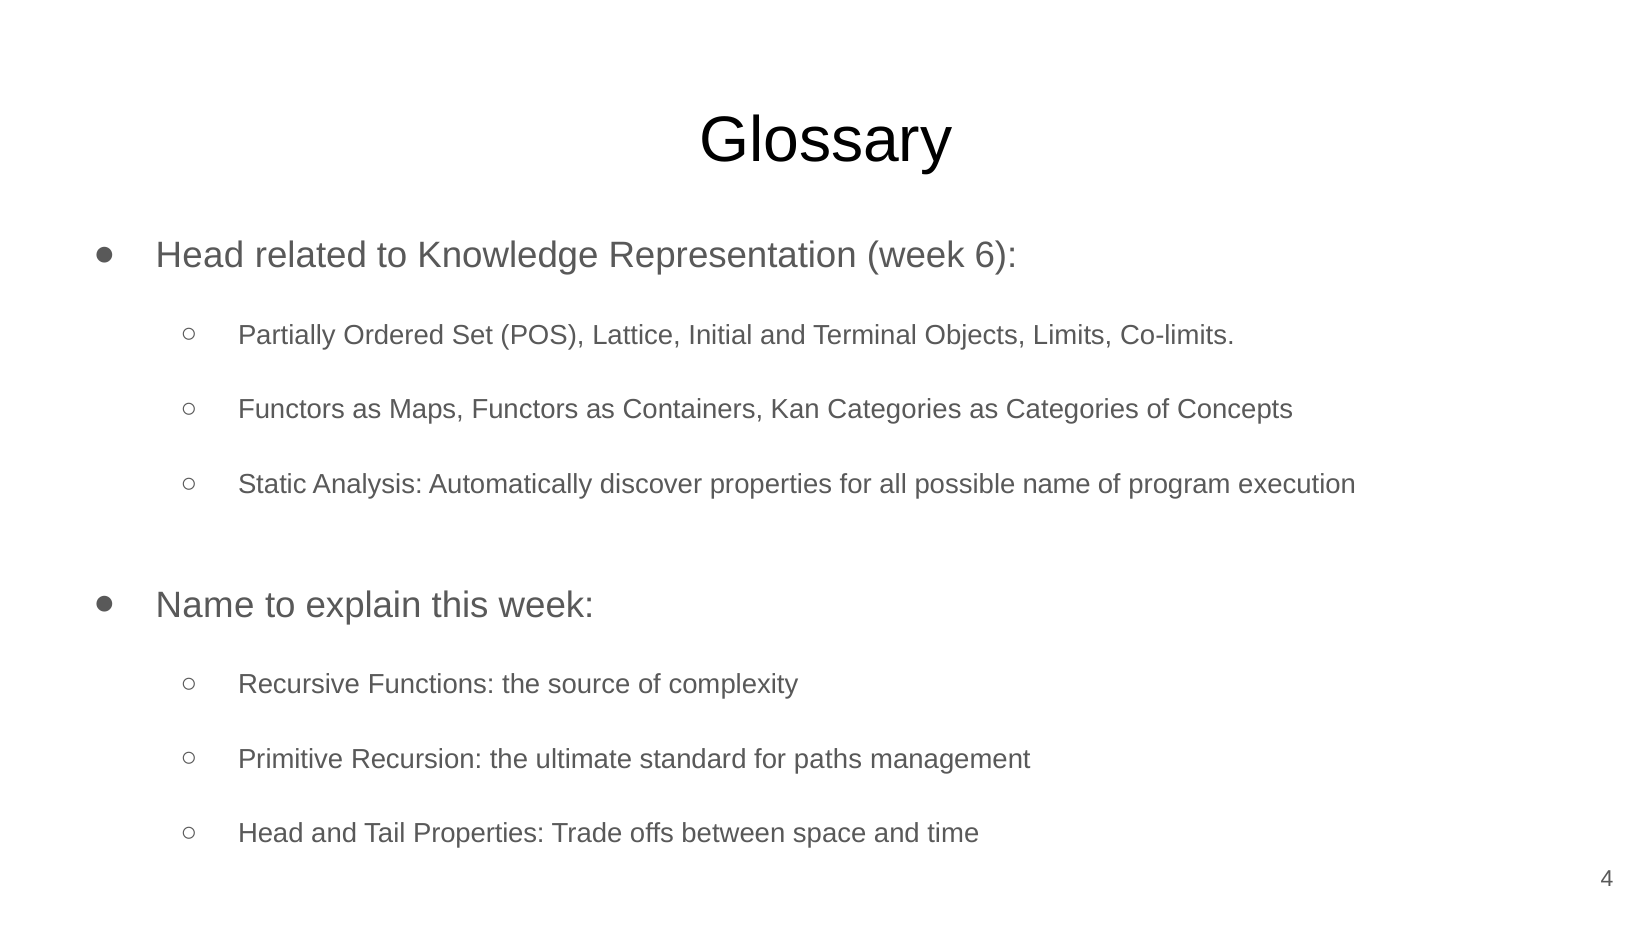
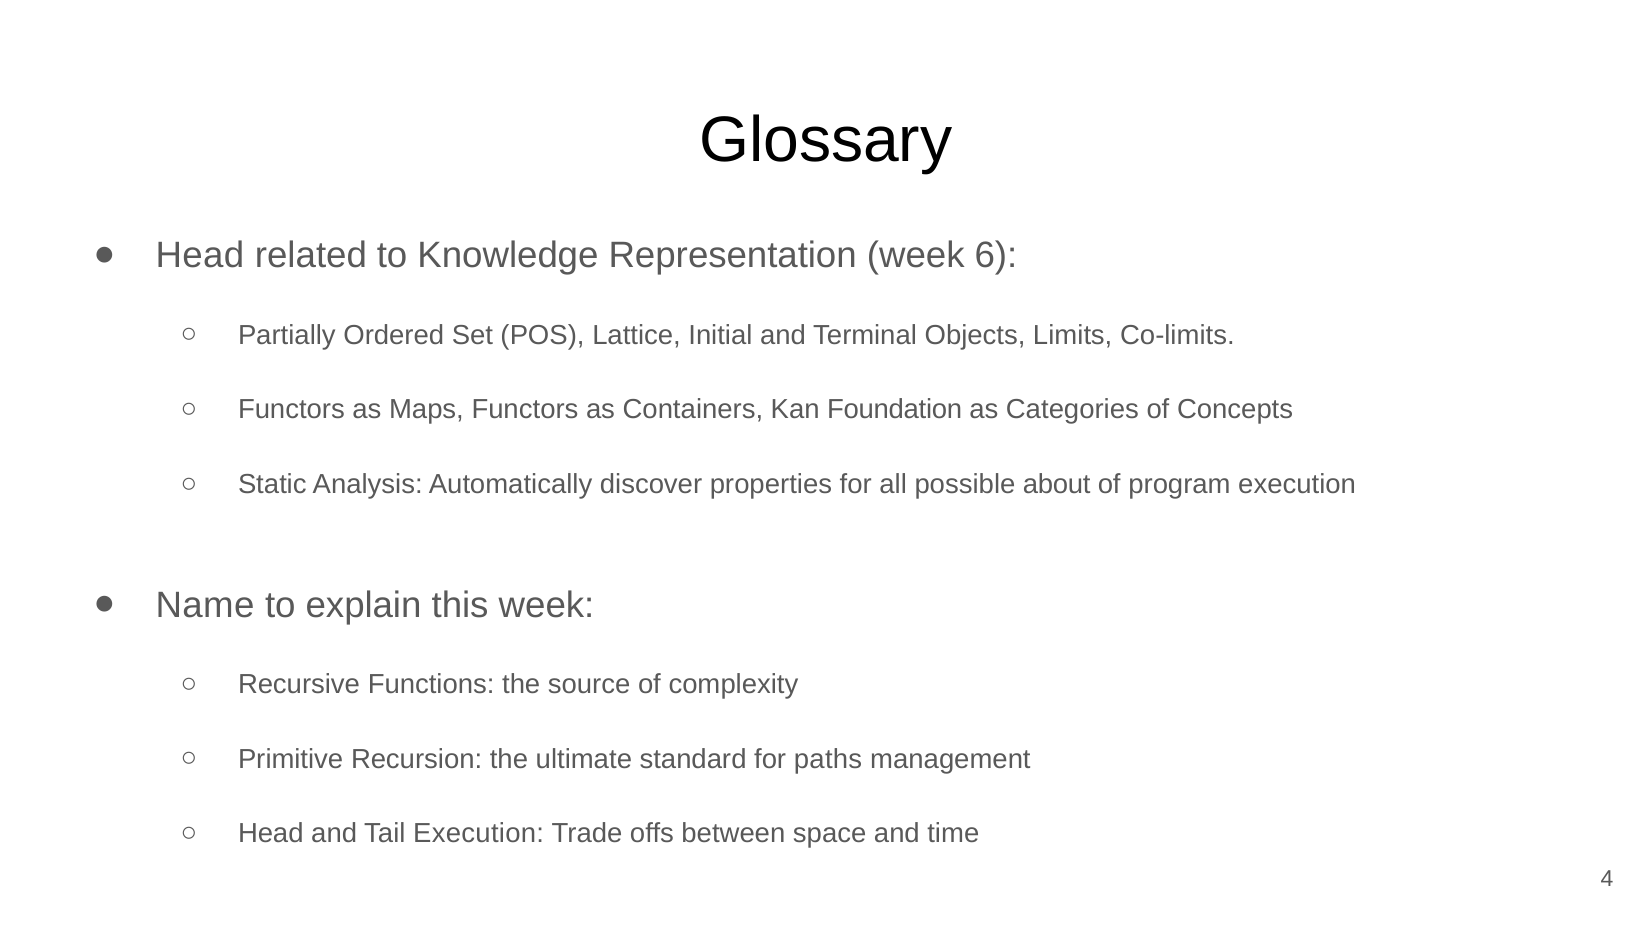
Kan Categories: Categories -> Foundation
possible name: name -> about
Tail Properties: Properties -> Execution
